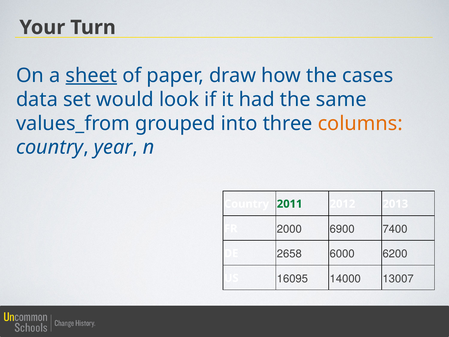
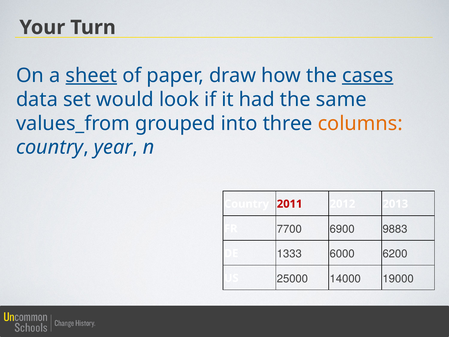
cases underline: none -> present
2011 colour: green -> red
2000: 2000 -> 7700
7400: 7400 -> 9883
2658: 2658 -> 1333
16095: 16095 -> 25000
13007: 13007 -> 19000
